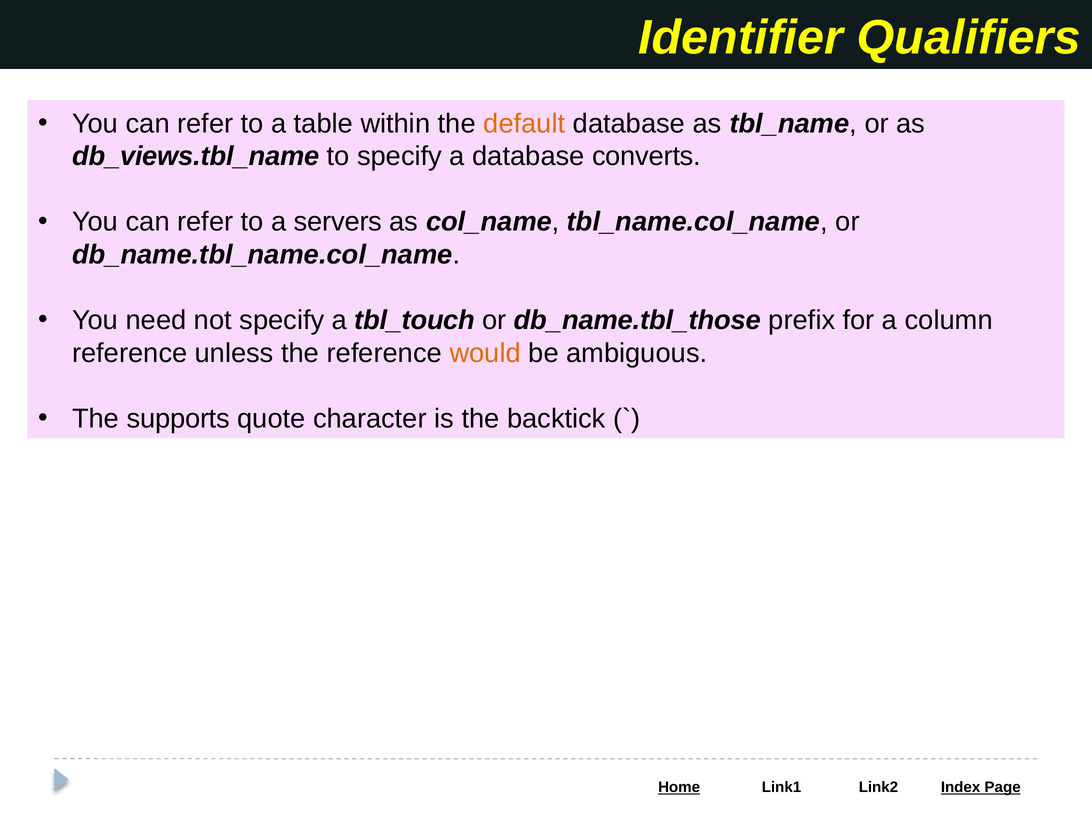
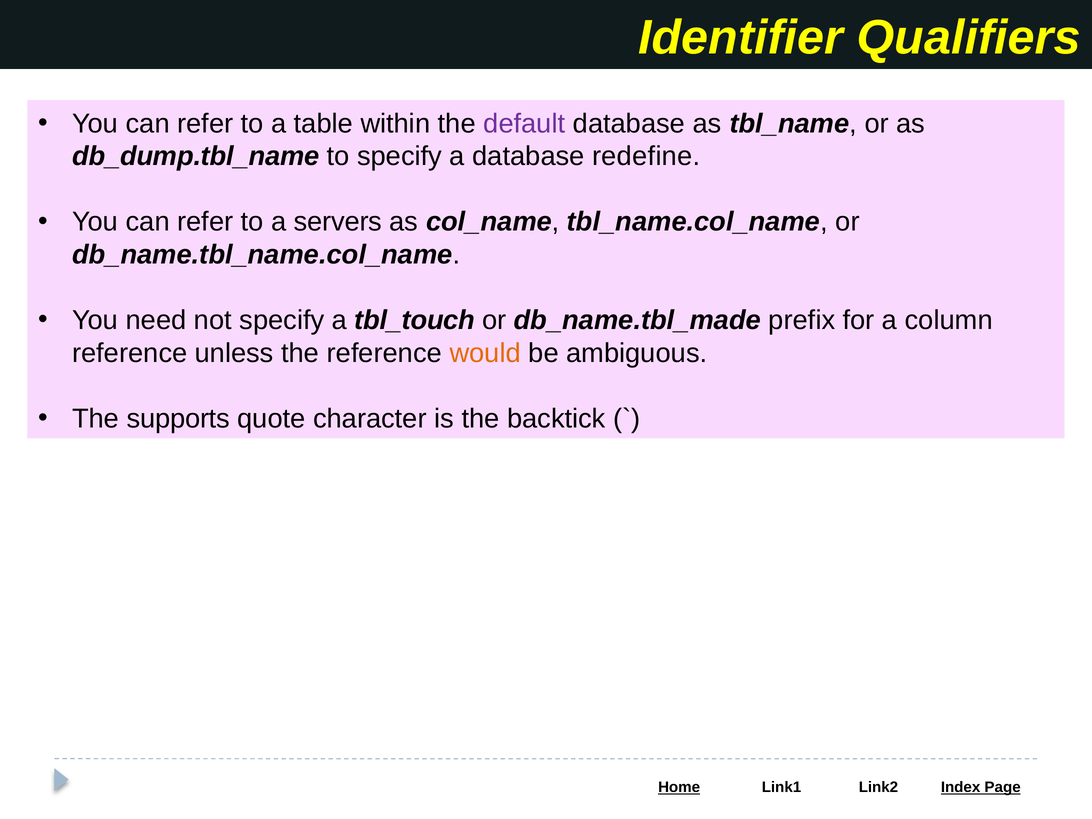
default colour: orange -> purple
db_views.tbl_name: db_views.tbl_name -> db_dump.tbl_name
converts: converts -> redefine
db_name.tbl_those: db_name.tbl_those -> db_name.tbl_made
